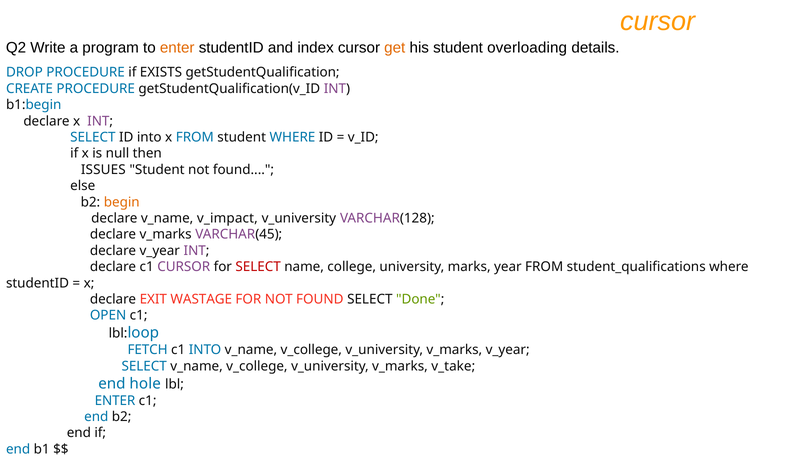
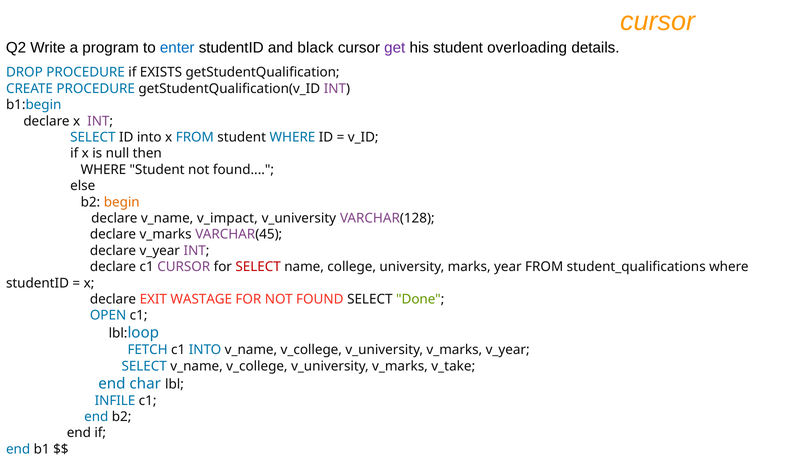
enter at (177, 48) colour: orange -> blue
index: index -> black
get colour: orange -> purple
ISSUES at (103, 170): ISSUES -> WHERE
hole: hole -> char
ENTER at (115, 400): ENTER -> INFILE
